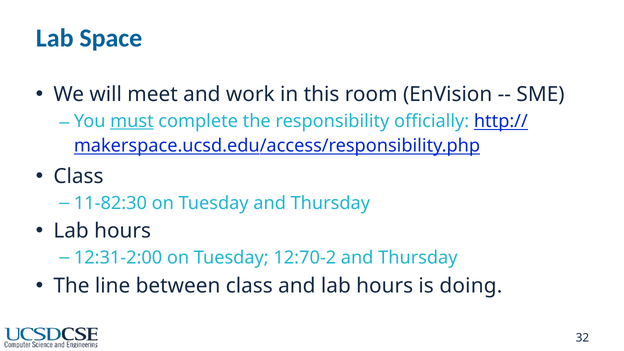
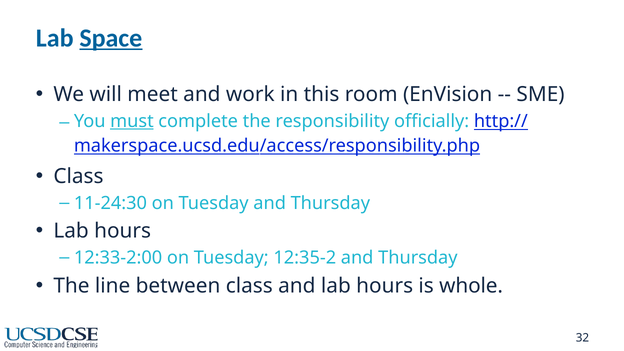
Space underline: none -> present
11-82:30: 11-82:30 -> 11-24:30
12:31-2:00: 12:31-2:00 -> 12:33-2:00
12:70-2: 12:70-2 -> 12:35-2
doing: doing -> whole
